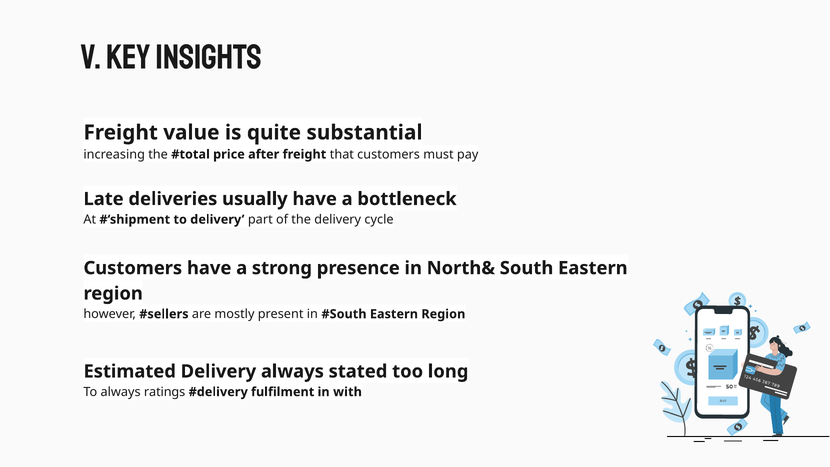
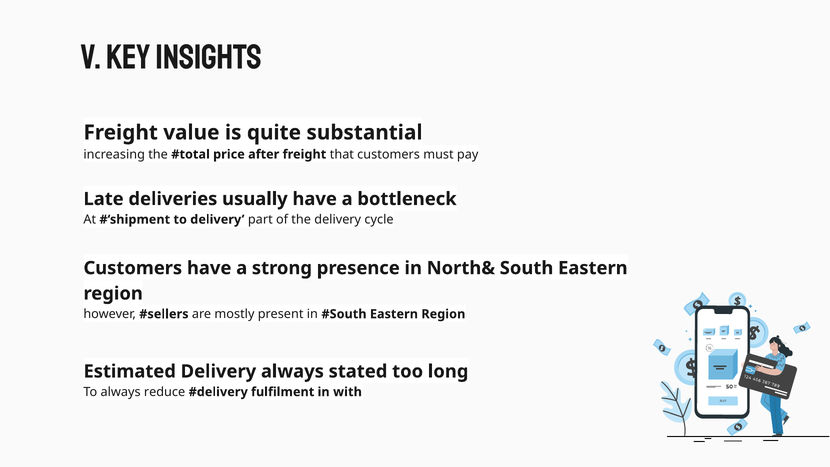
ratings: ratings -> reduce
